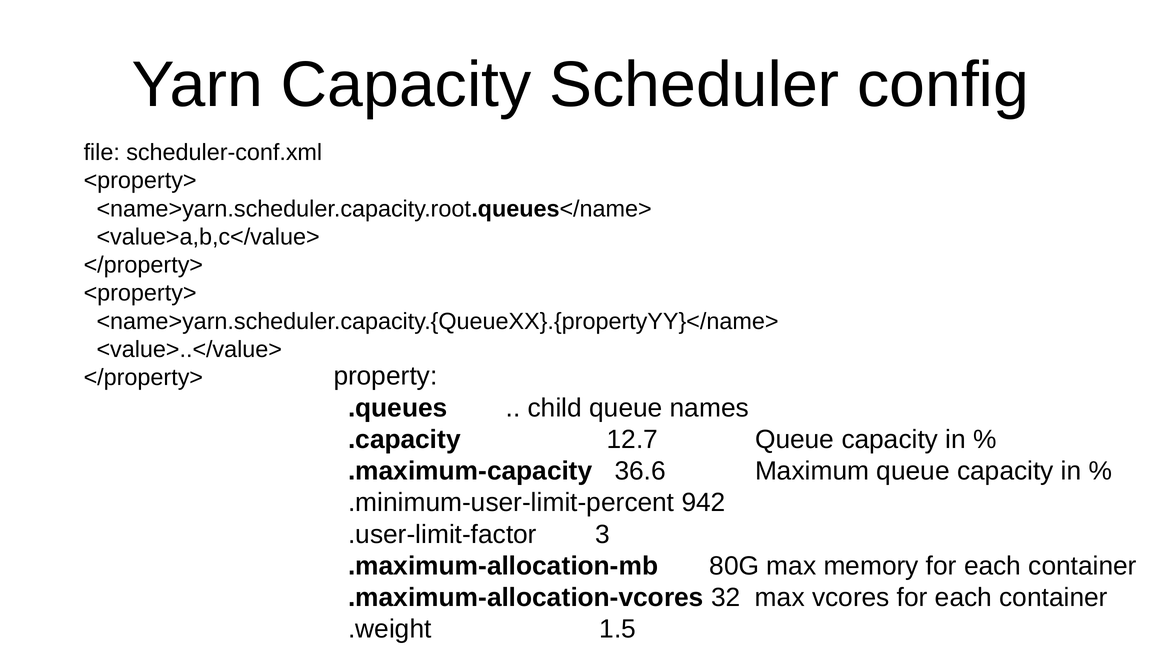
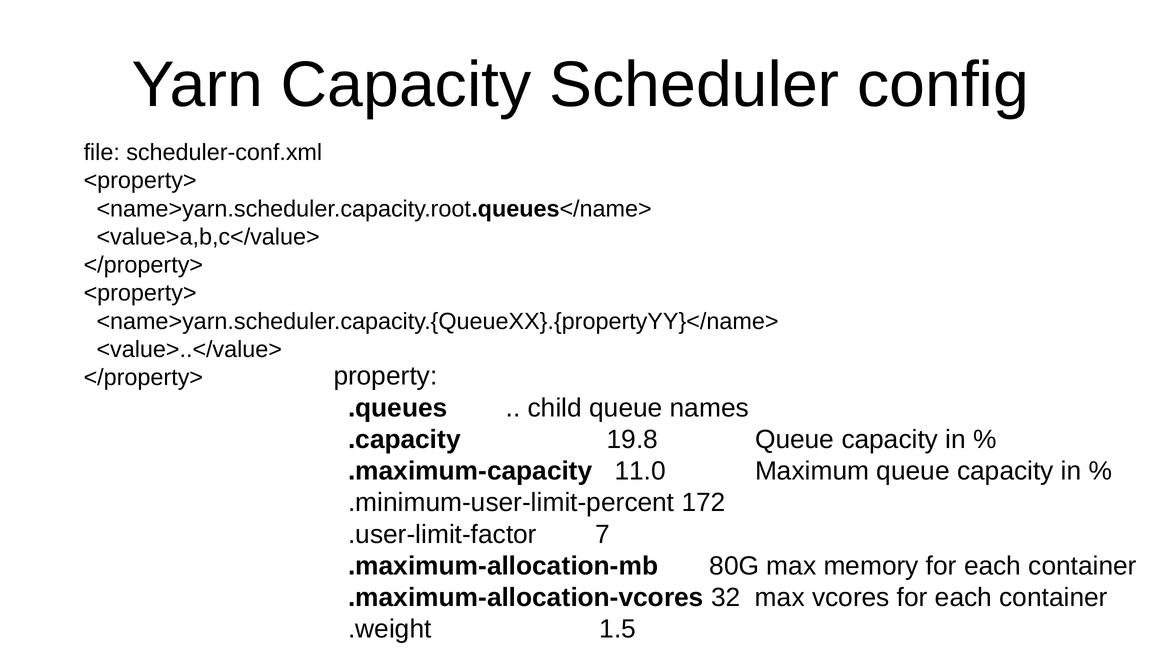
12.7: 12.7 -> 19.8
36.6: 36.6 -> 11.0
942: 942 -> 172
3: 3 -> 7
